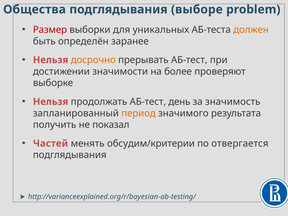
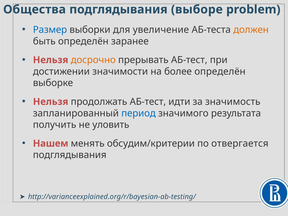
Размер colour: red -> blue
уникальных: уникальных -> увеличение
более проверяют: проверяют -> определён
день: день -> идти
период colour: orange -> blue
показал: показал -> уловить
Частей: Частей -> Нашем
